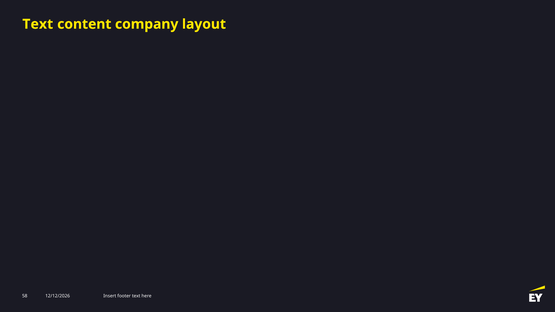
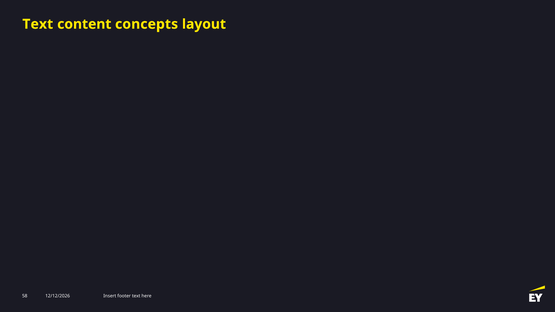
company: company -> concepts
